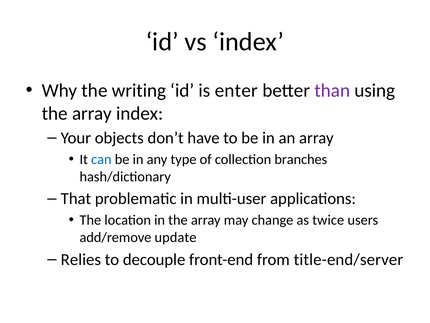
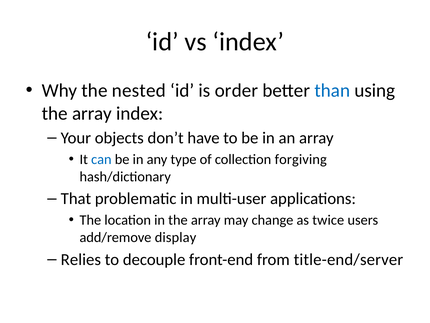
writing: writing -> nested
enter: enter -> order
than colour: purple -> blue
branches: branches -> forgiving
update: update -> display
